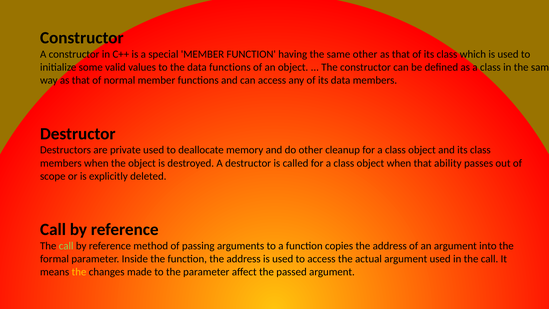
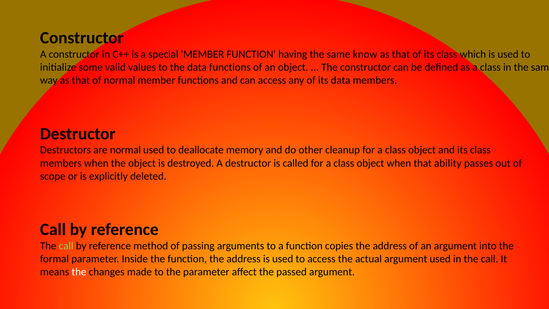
same other: other -> know
are private: private -> normal
the at (79, 272) colour: yellow -> white
